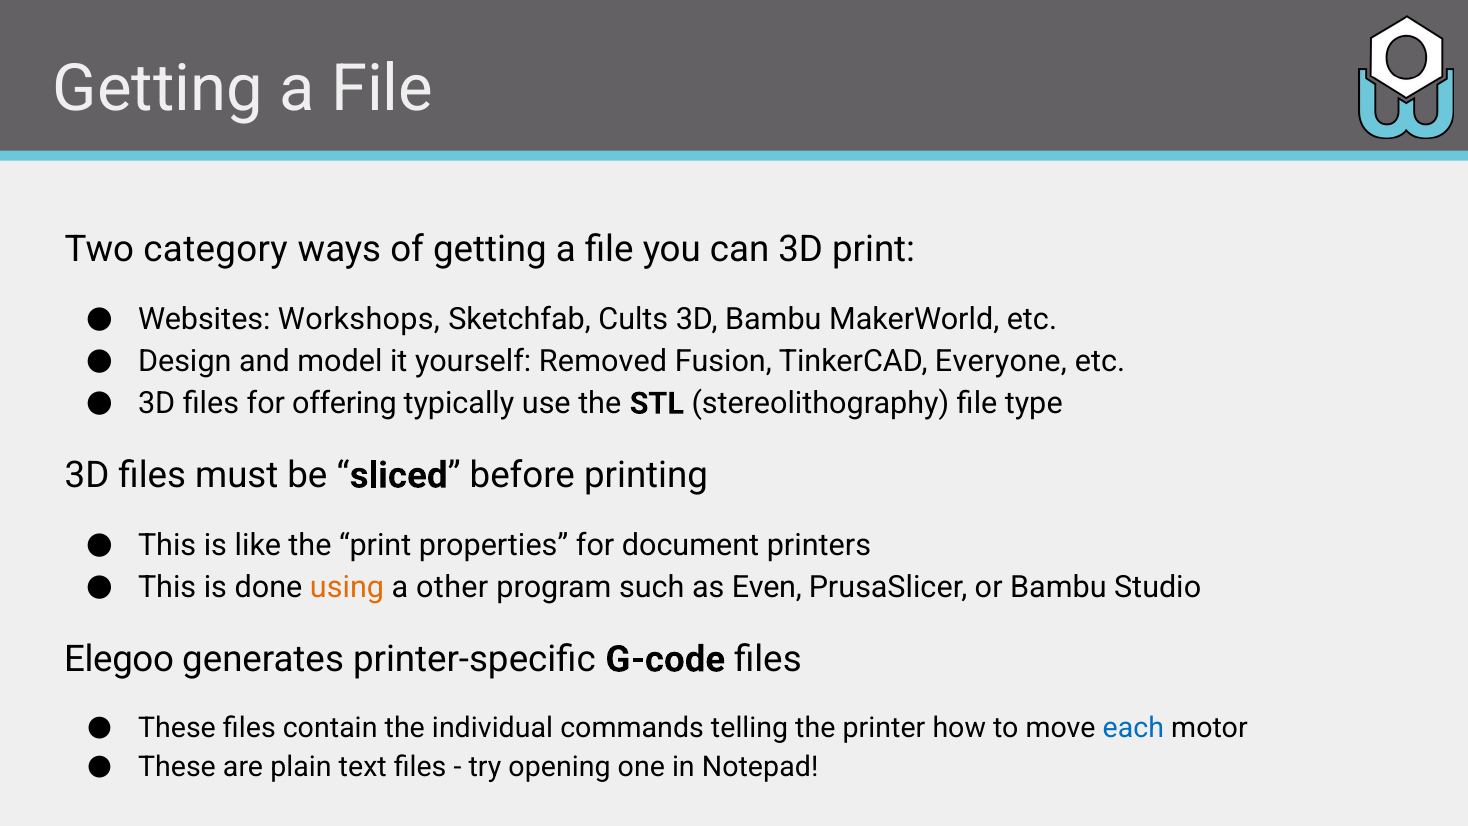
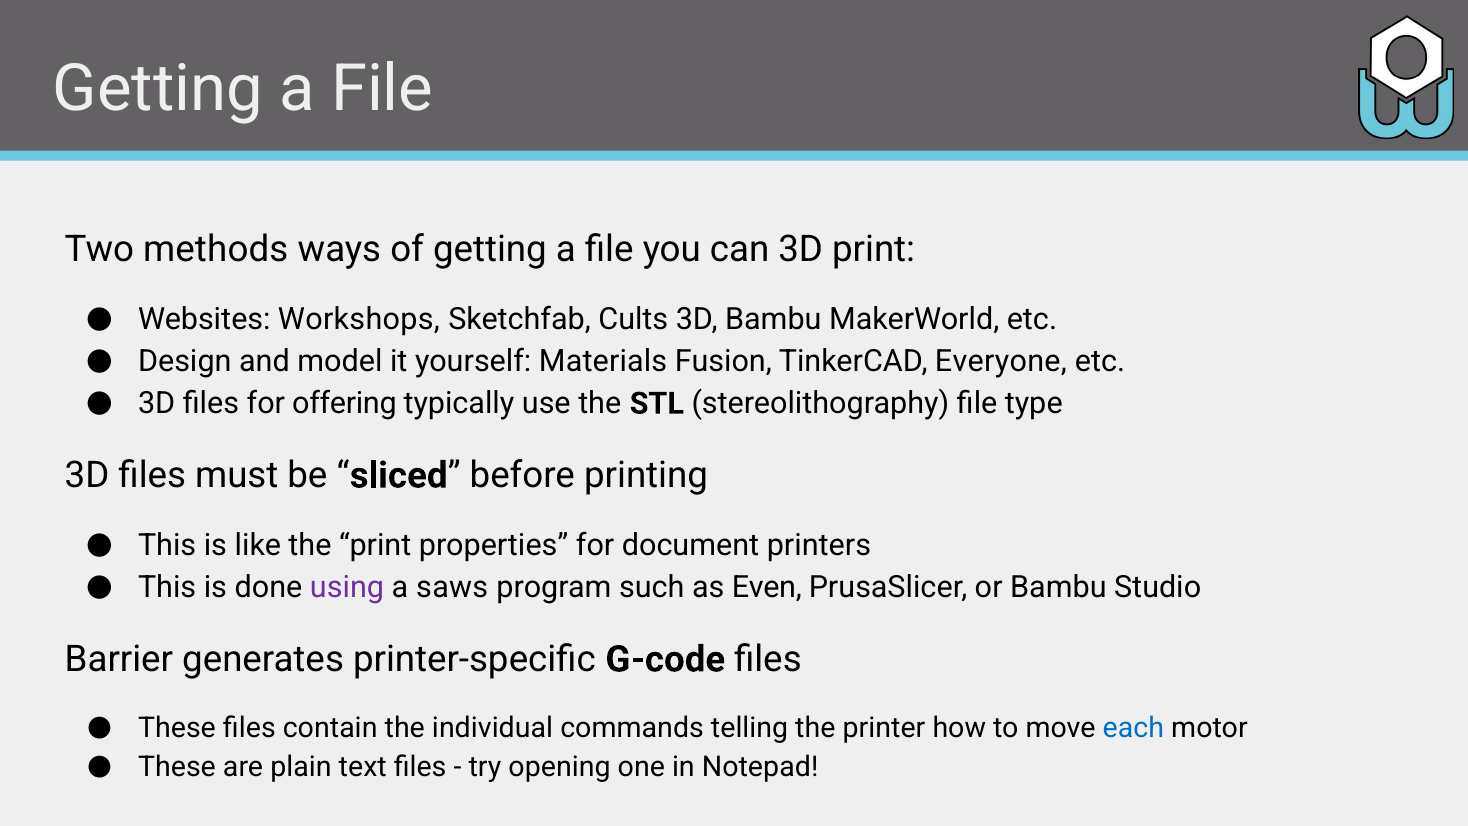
category: category -> methods
Removed: Removed -> Materials
using colour: orange -> purple
other: other -> saws
Elegoo: Elegoo -> Barrier
